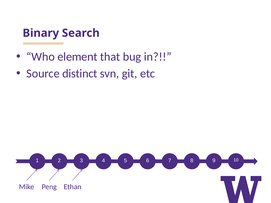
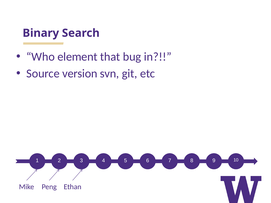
distinct: distinct -> version
